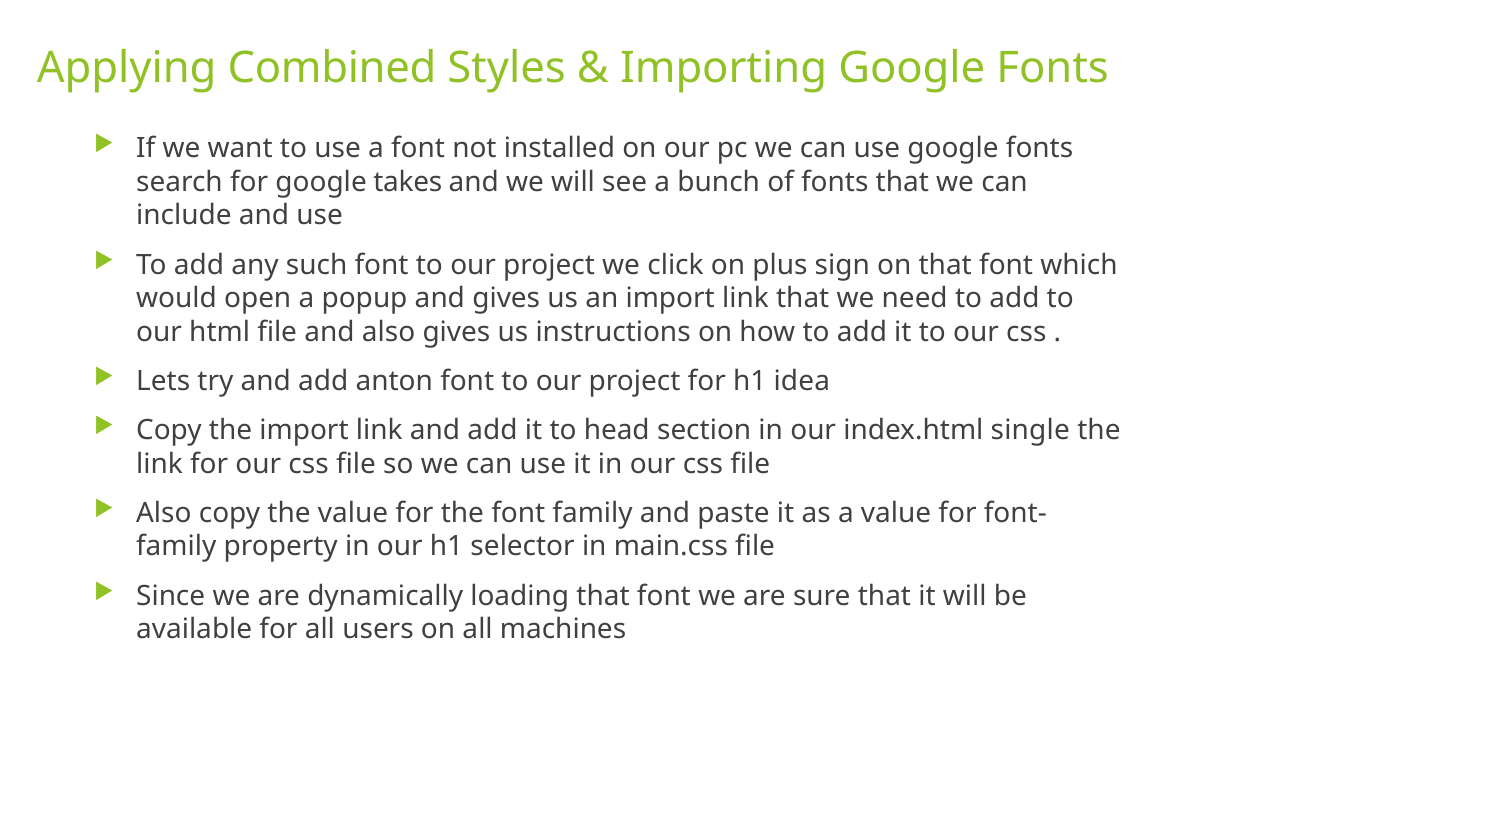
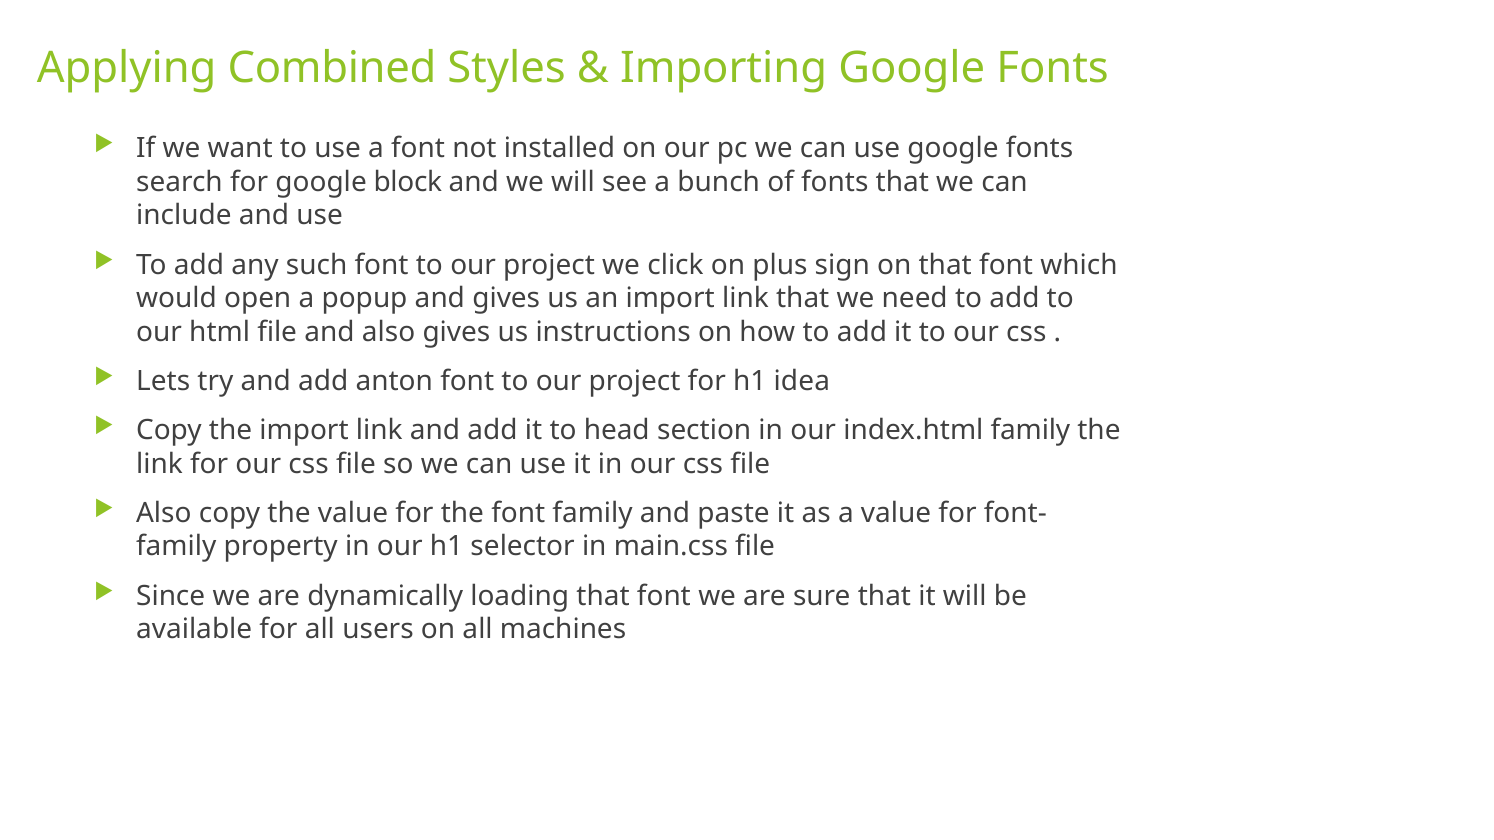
takes: takes -> block
index.html single: single -> family
